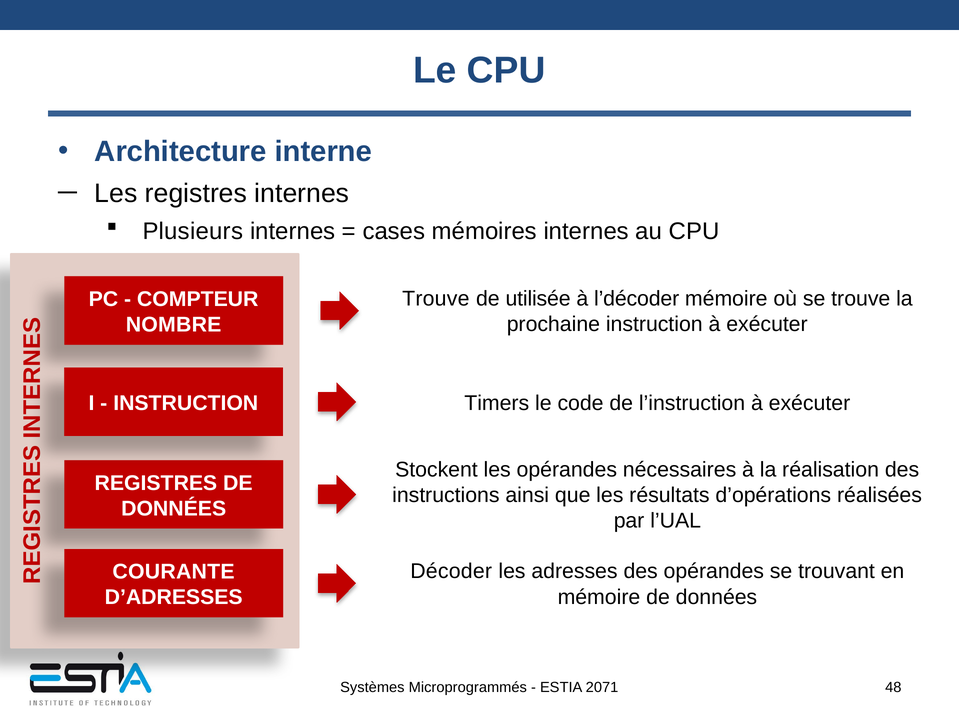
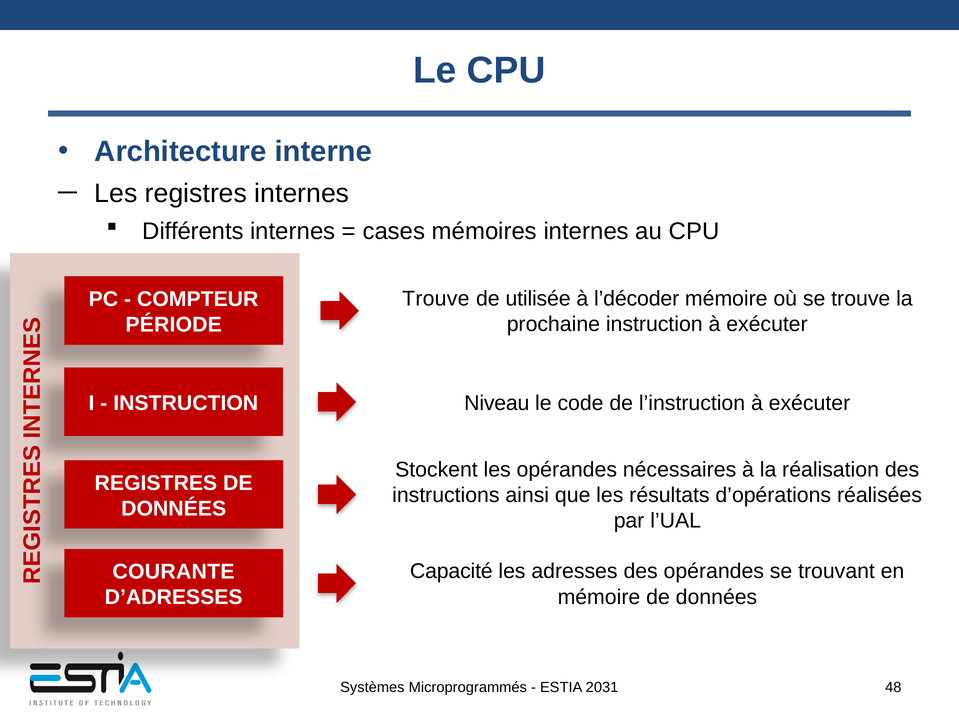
Plusieurs: Plusieurs -> Différents
NOMBRE: NOMBRE -> PÉRIODE
Timers: Timers -> Niveau
Décoder: Décoder -> Capacité
2071: 2071 -> 2031
